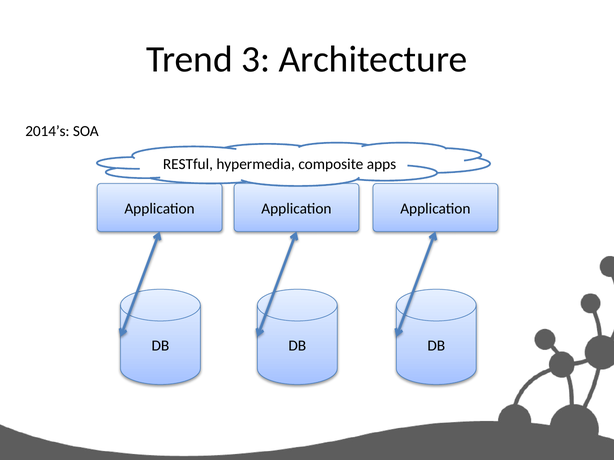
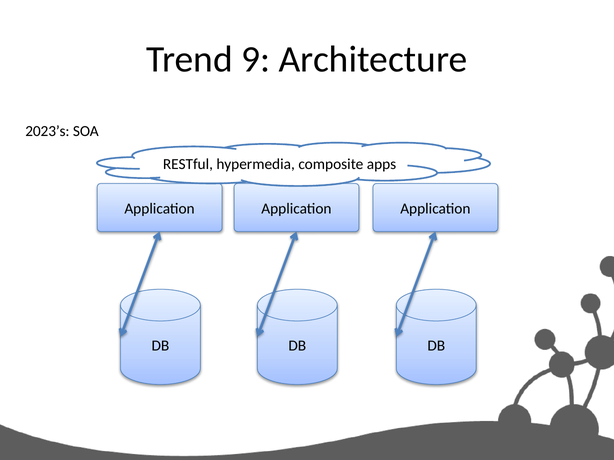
3: 3 -> 9
2014’s: 2014’s -> 2023’s
